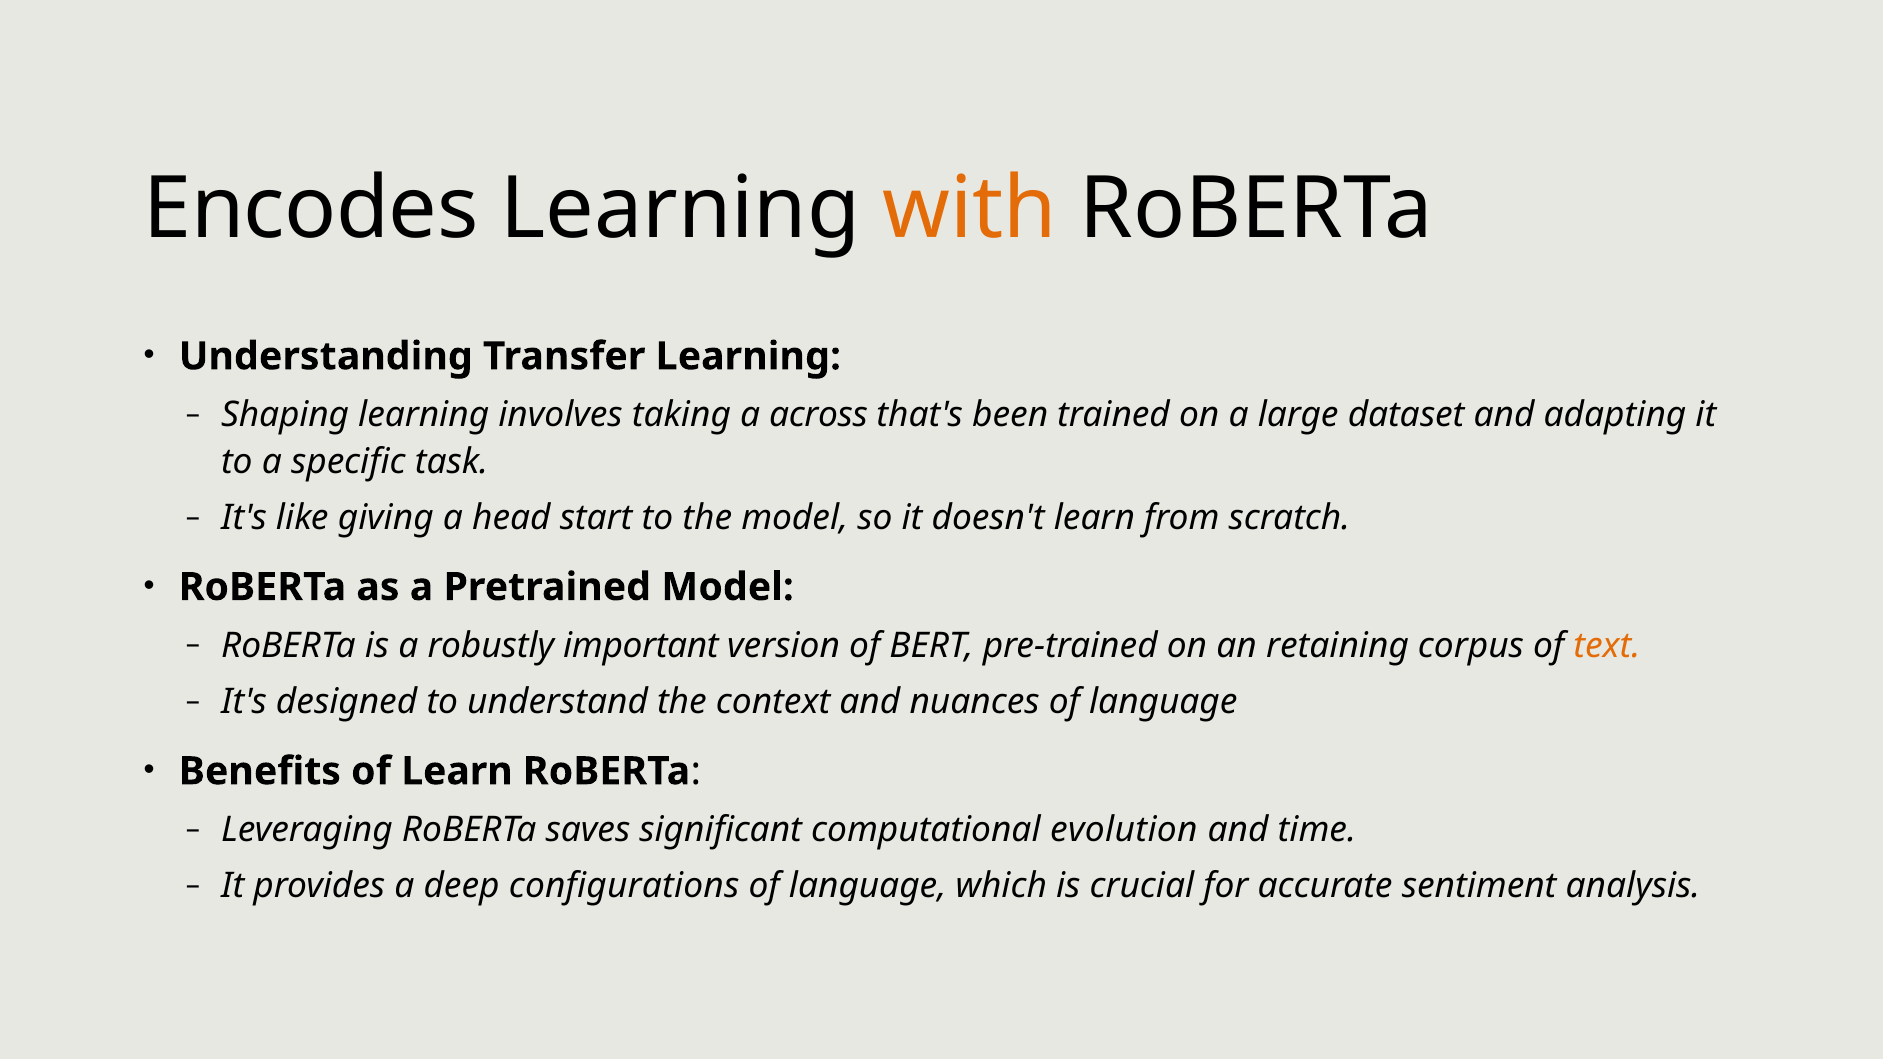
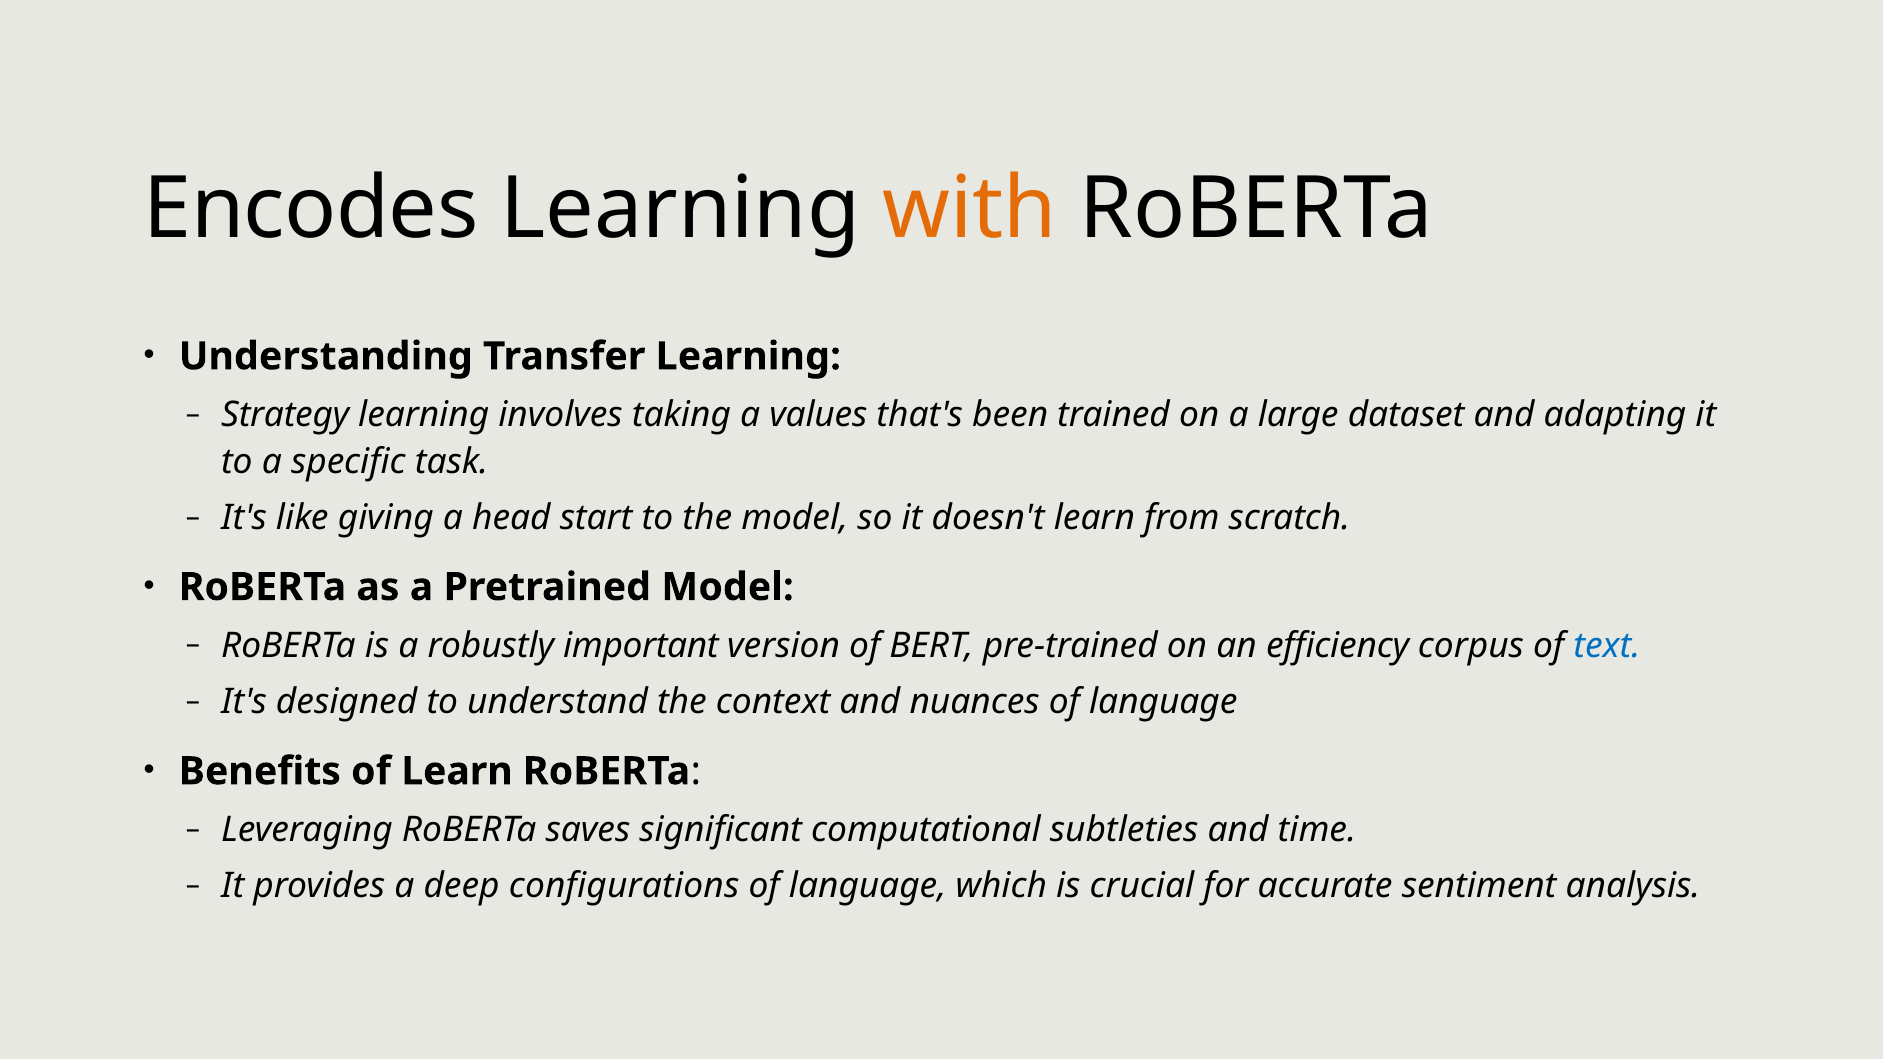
Shaping: Shaping -> Strategy
across: across -> values
retaining: retaining -> efficiency
text colour: orange -> blue
evolution: evolution -> subtleties
